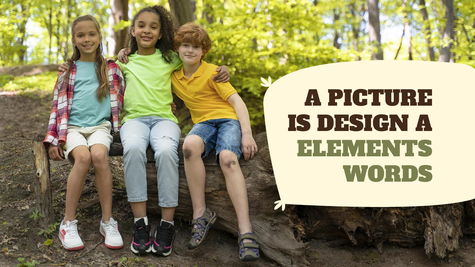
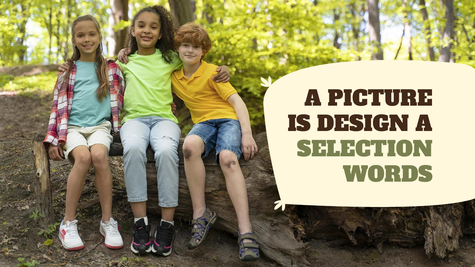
ELEMENTS: ELEMENTS -> SELECTION
